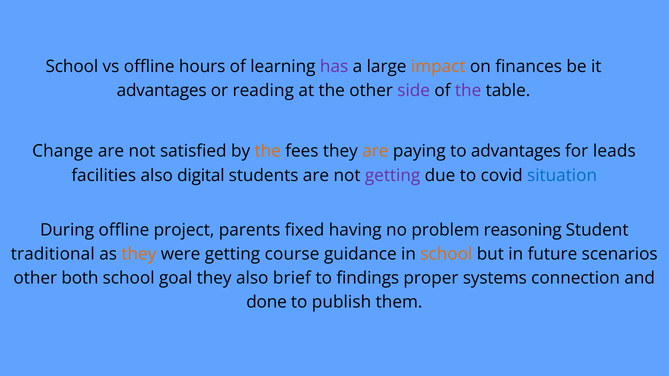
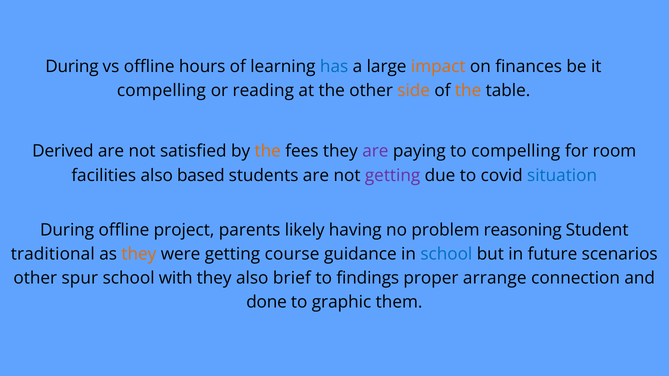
School at (72, 67): School -> During
has colour: purple -> blue
advantages at (162, 91): advantages -> compelling
side colour: purple -> orange
the at (468, 91) colour: purple -> orange
Change: Change -> Derived
are at (375, 151) colour: orange -> purple
to advantages: advantages -> compelling
leads: leads -> room
digital: digital -> based
fixed: fixed -> likely
school at (446, 254) colour: orange -> blue
both: both -> spur
goal: goal -> with
systems: systems -> arrange
publish: publish -> graphic
